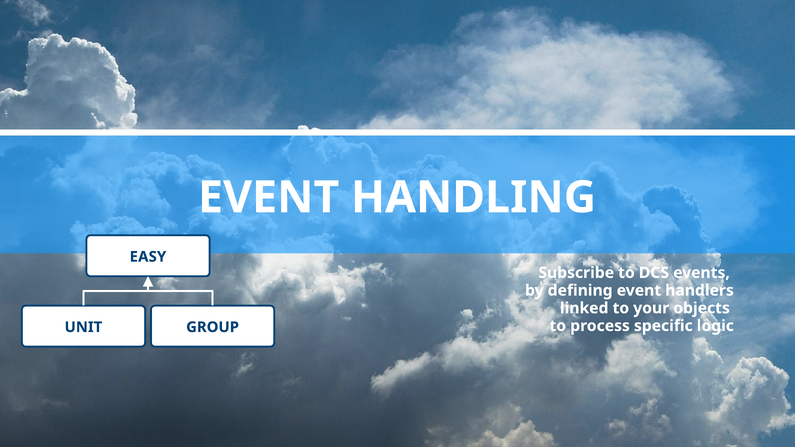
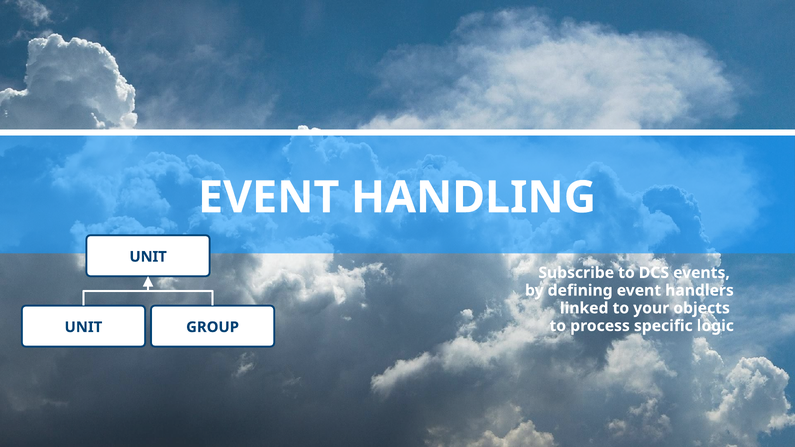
EASY at (148, 257): EASY -> UNIT
